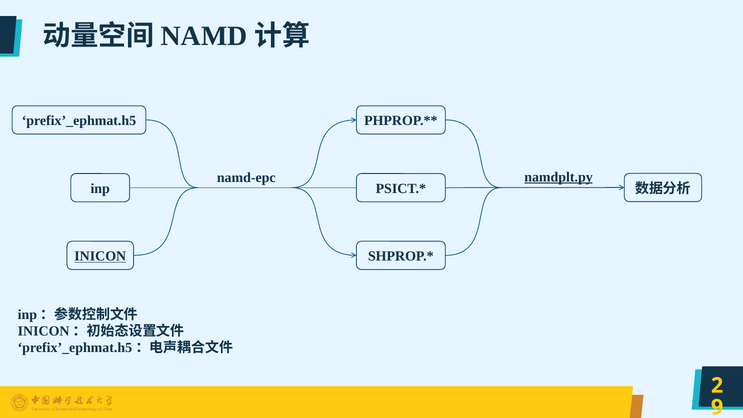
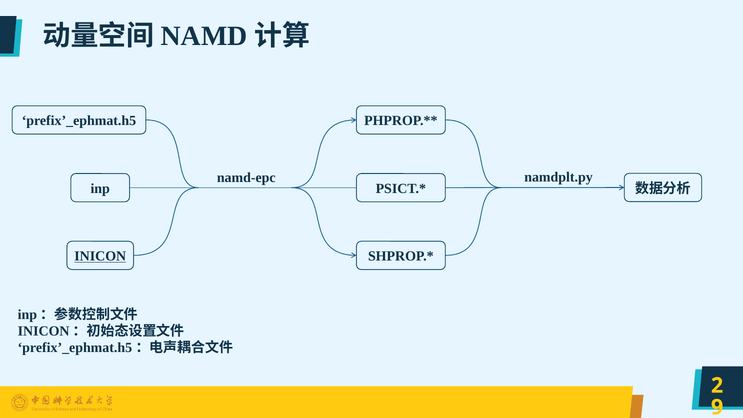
namdplt.py underline: present -> none
